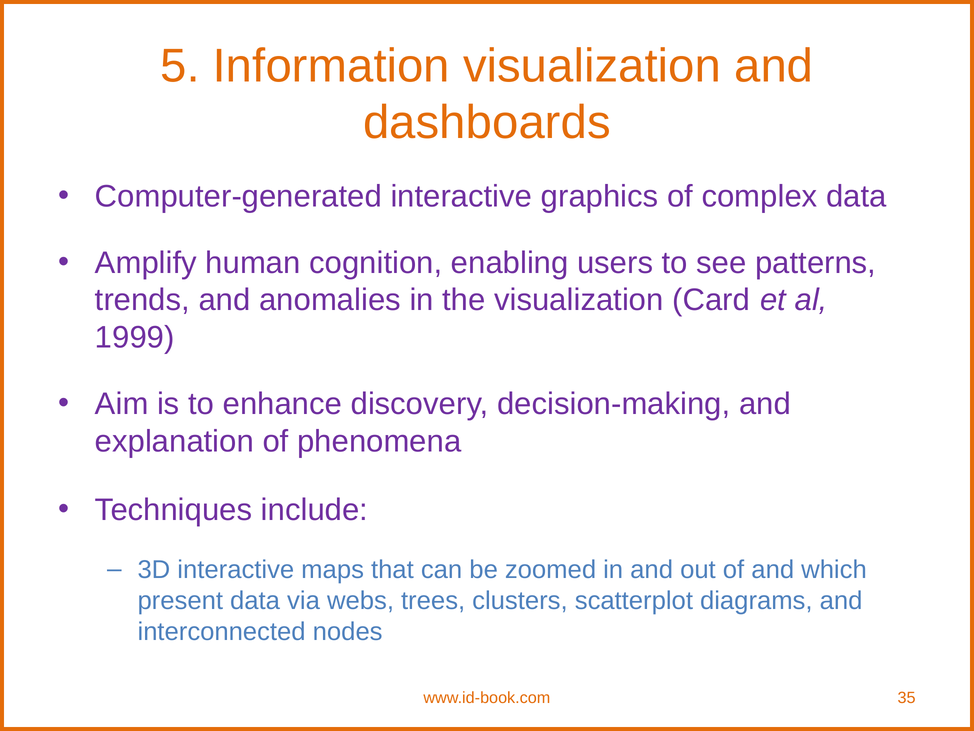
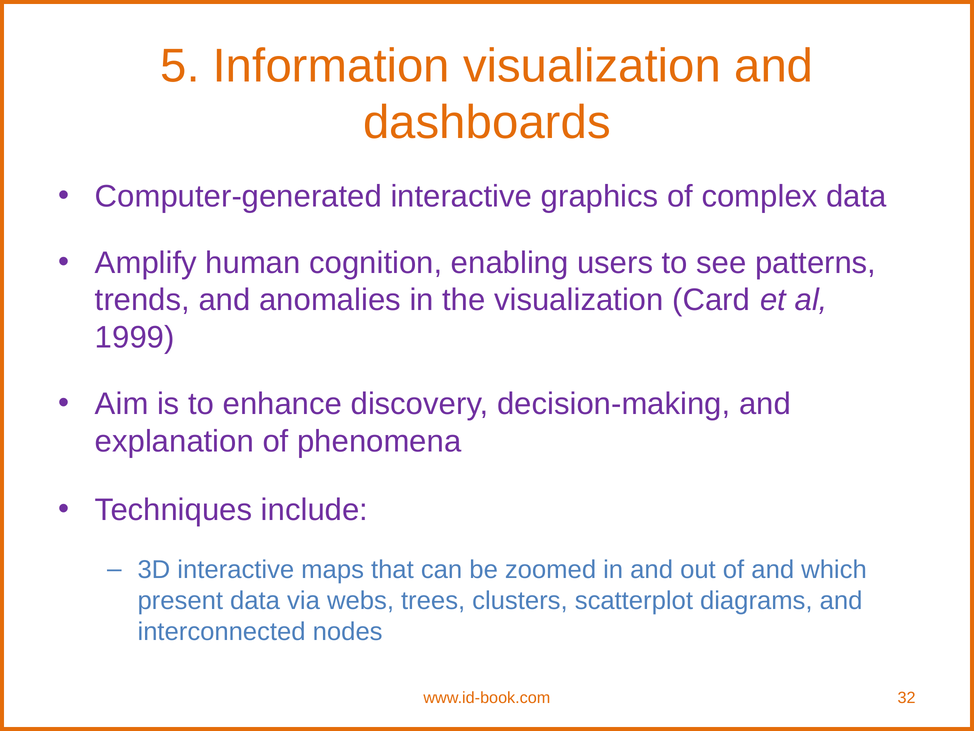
35: 35 -> 32
